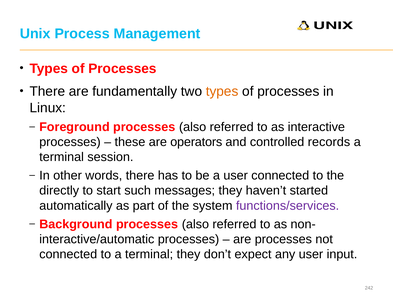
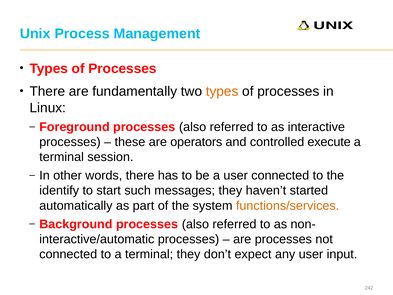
records: records -> execute
directly: directly -> identify
functions/services colour: purple -> orange
